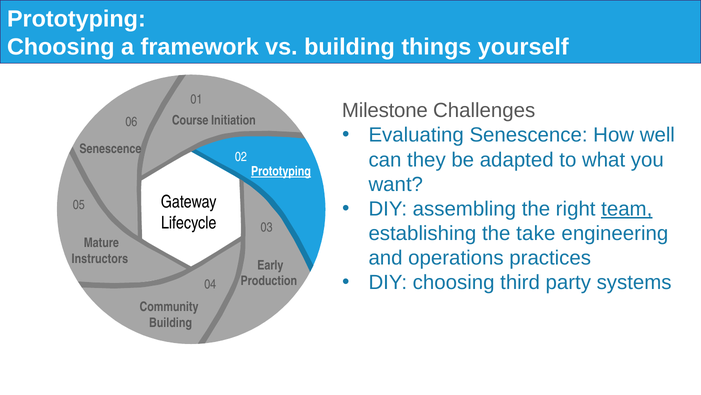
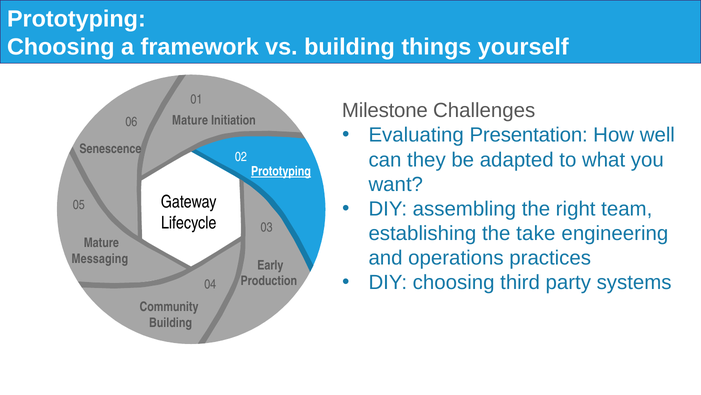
Course at (190, 120): Course -> Mature
Evaluating Senescence: Senescence -> Presentation
team underline: present -> none
Instructors: Instructors -> Messaging
